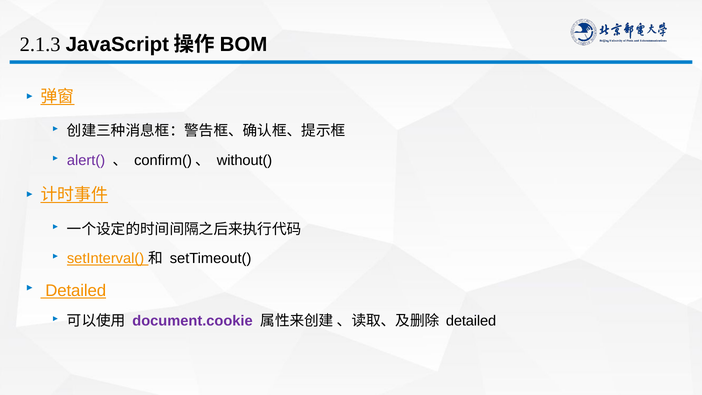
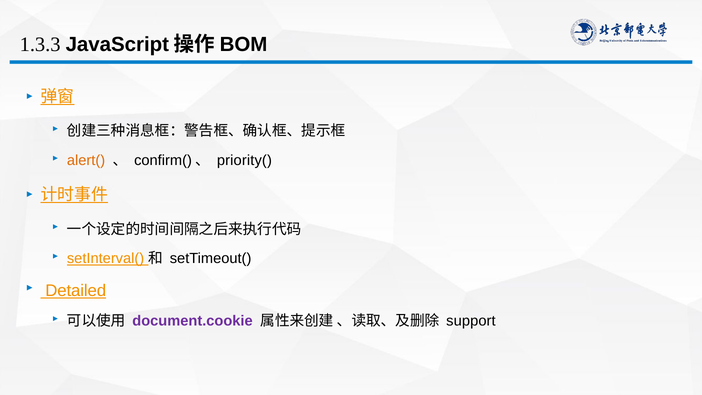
2.1.3: 2.1.3 -> 1.3.3
alert( colour: purple -> orange
without(: without( -> priority(
detailed at (471, 321): detailed -> support
